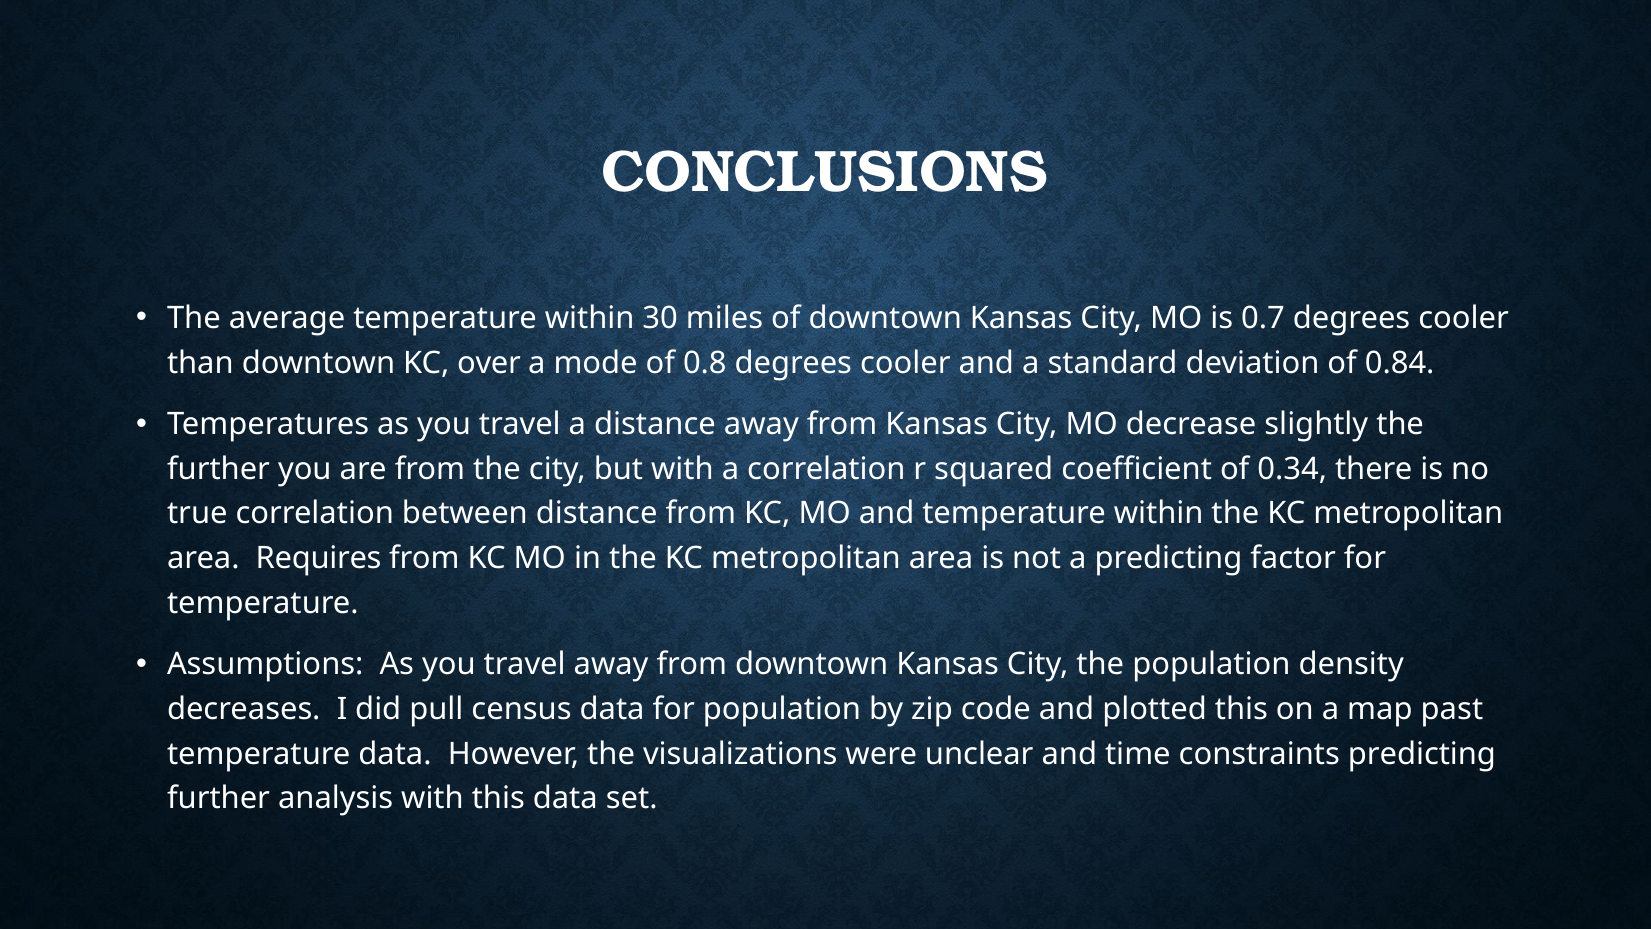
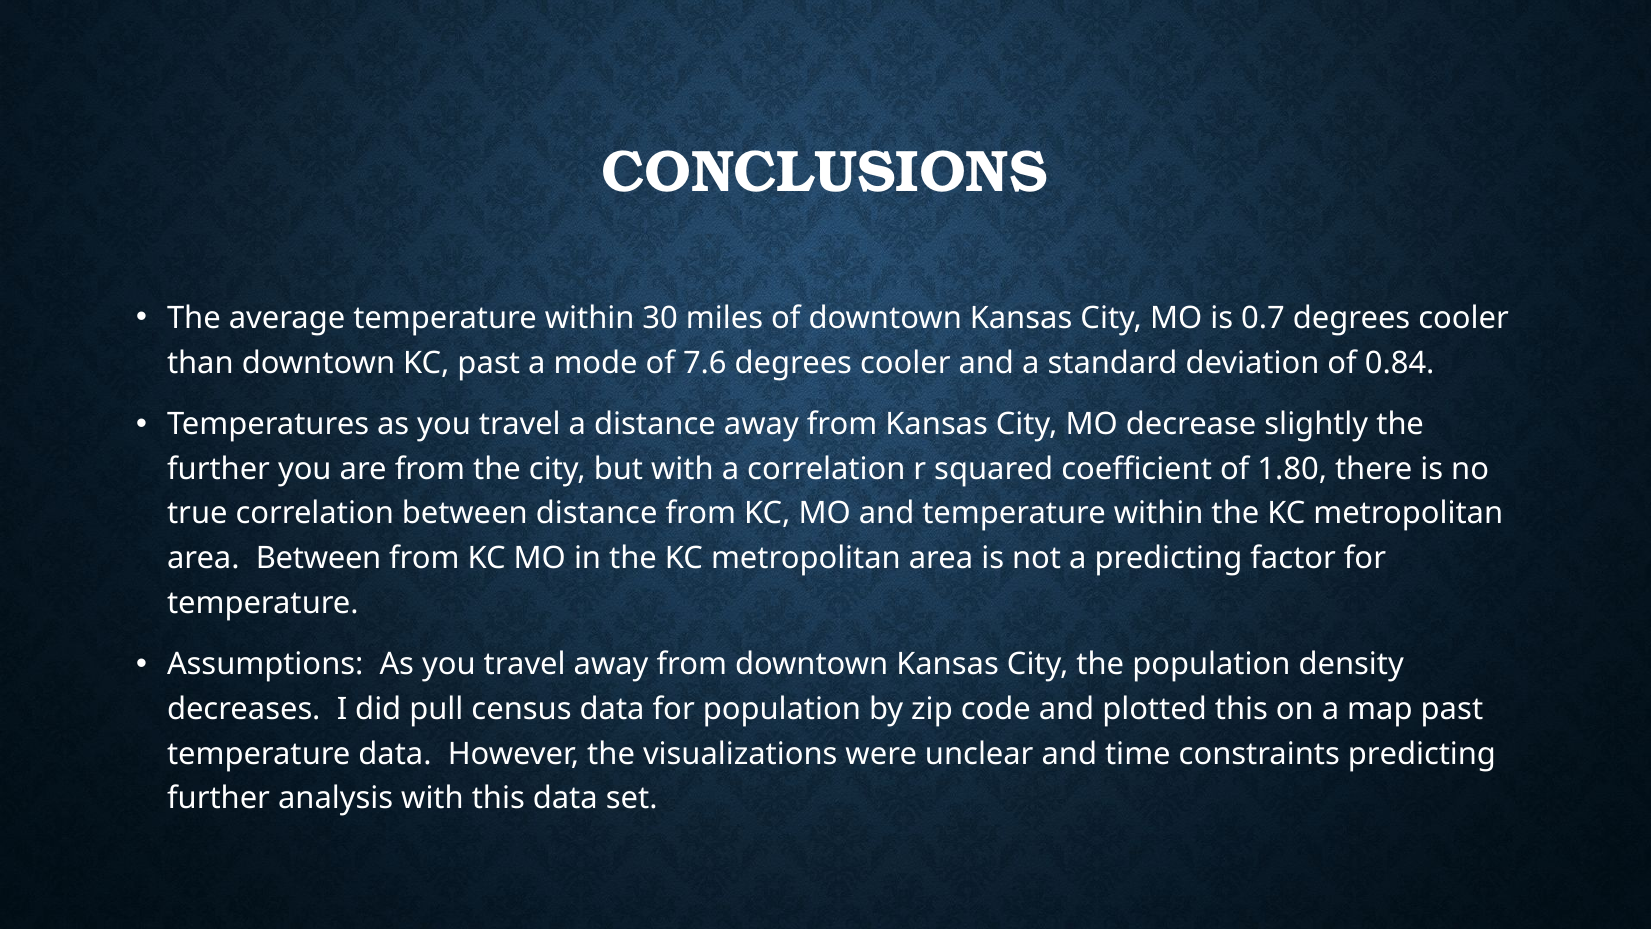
KC over: over -> past
0.8: 0.8 -> 7.6
0.34: 0.34 -> 1.80
area Requires: Requires -> Between
